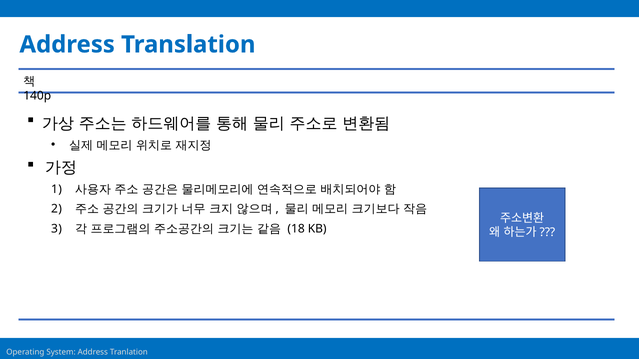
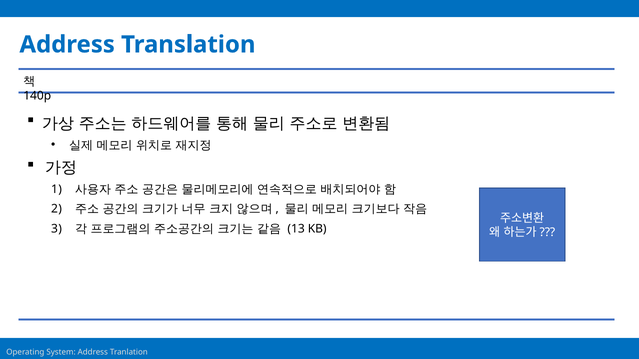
18: 18 -> 13
